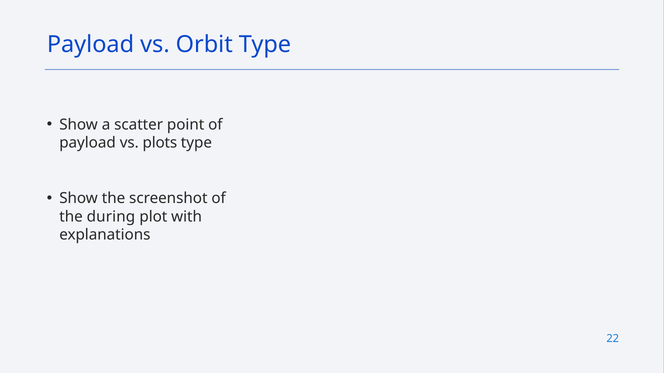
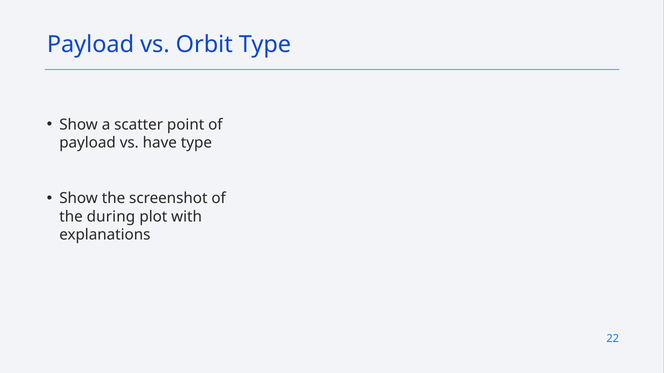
plots: plots -> have
